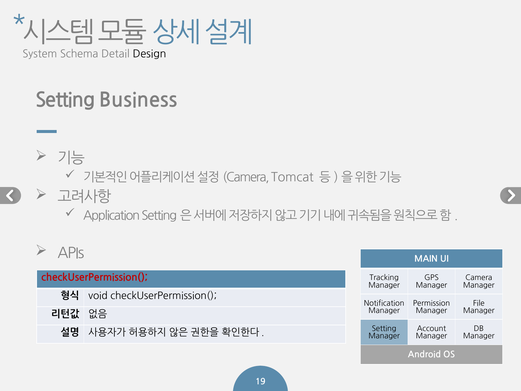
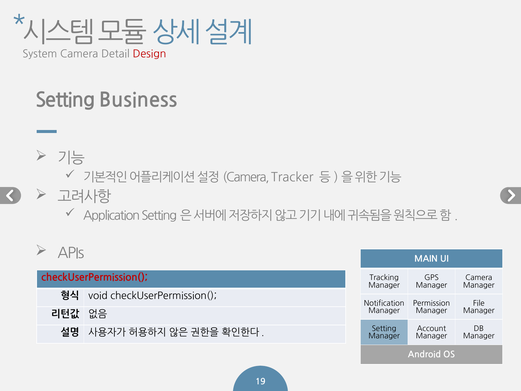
System Schema: Schema -> Camera
Design colour: black -> red
Tomcat: Tomcat -> Tracker
